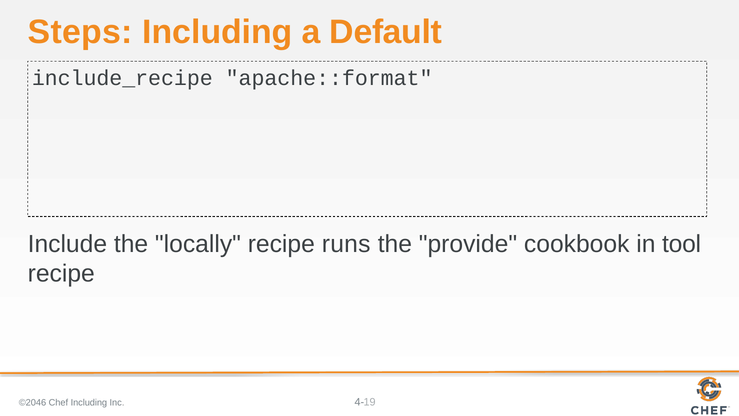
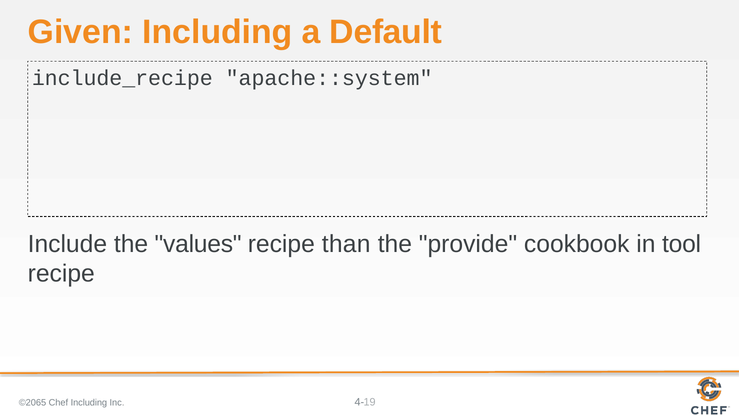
Steps: Steps -> Given
apache::format: apache::format -> apache::system
locally: locally -> values
runs: runs -> than
©2046: ©2046 -> ©2065
